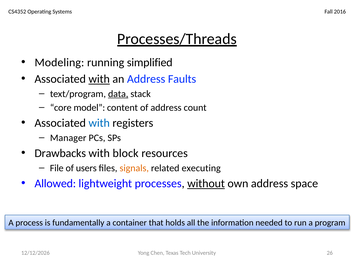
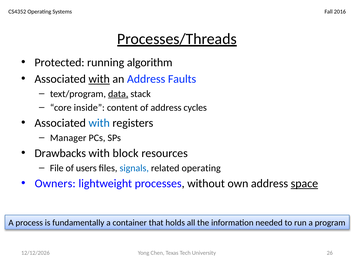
Modeling: Modeling -> Protected
simplified: simplified -> algorithm
model: model -> inside
count: count -> cycles
signals colour: orange -> blue
related executing: executing -> operating
Allowed: Allowed -> Owners
without underline: present -> none
space underline: none -> present
